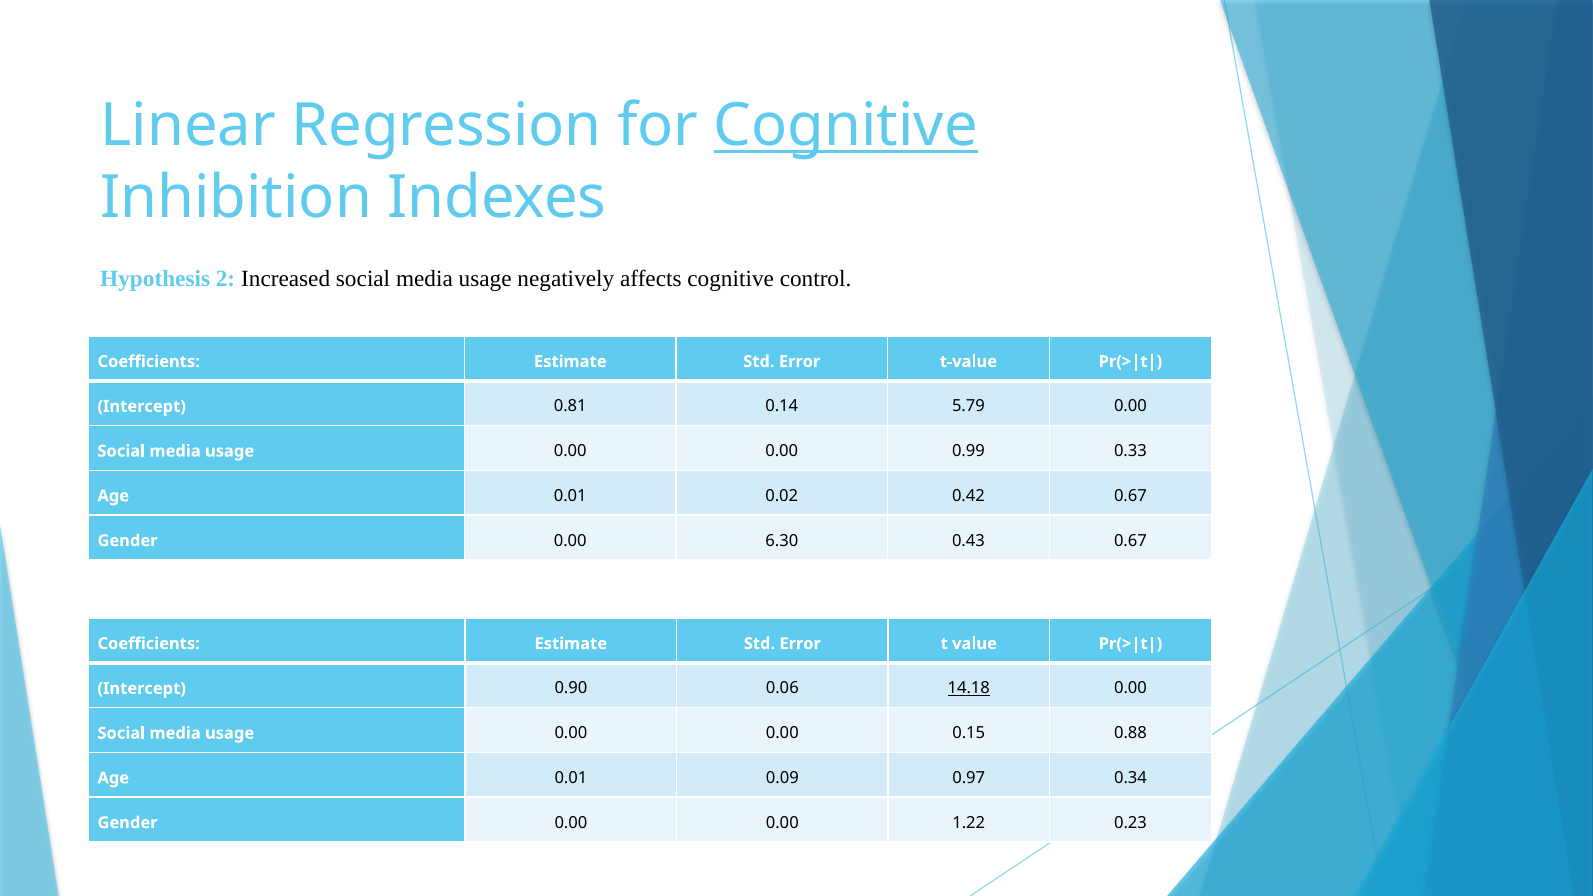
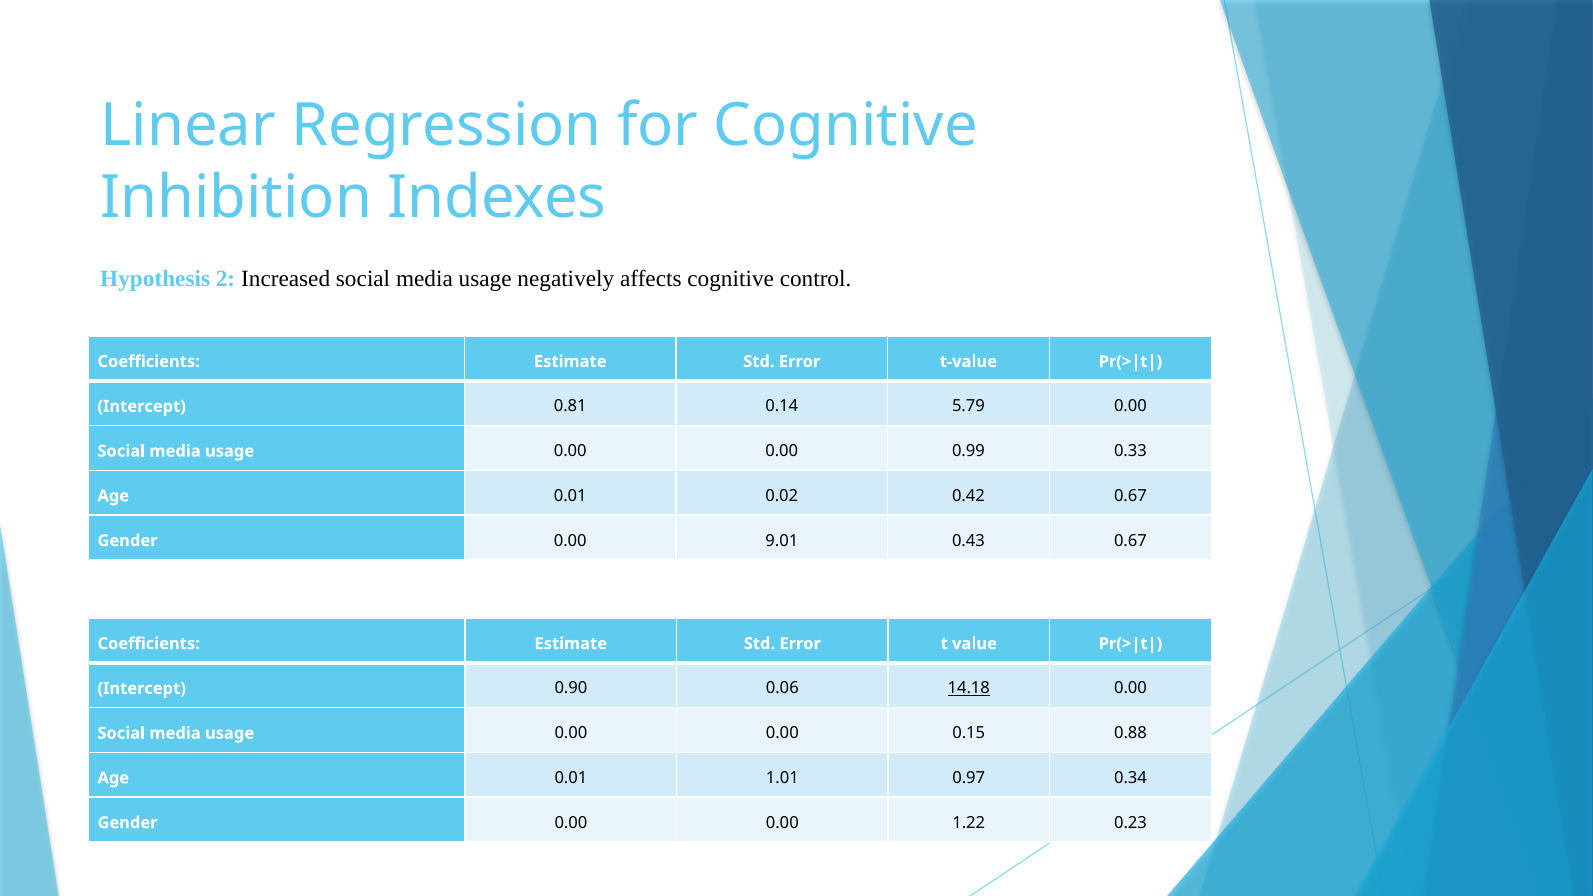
Cognitive at (846, 126) underline: present -> none
6.30: 6.30 -> 9.01
0.09: 0.09 -> 1.01
